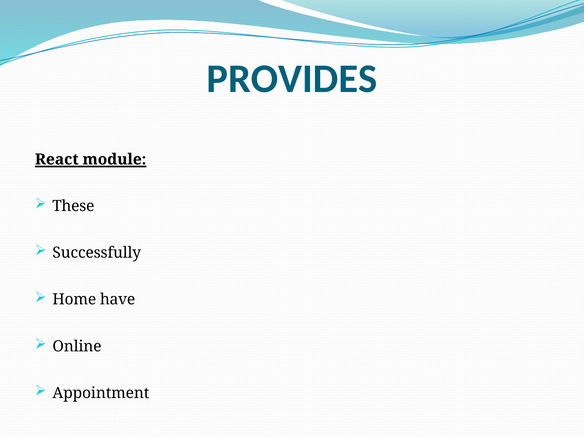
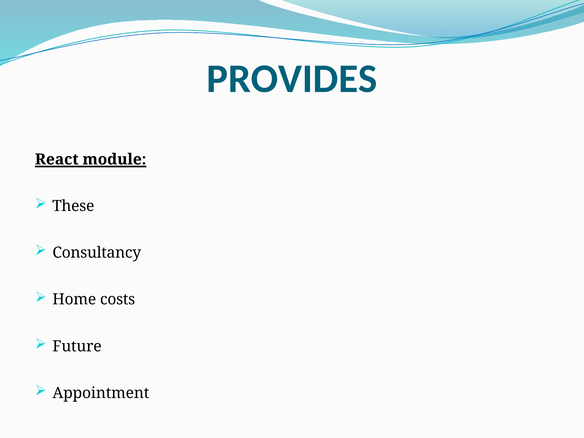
Successfully: Successfully -> Consultancy
have: have -> costs
Online: Online -> Future
